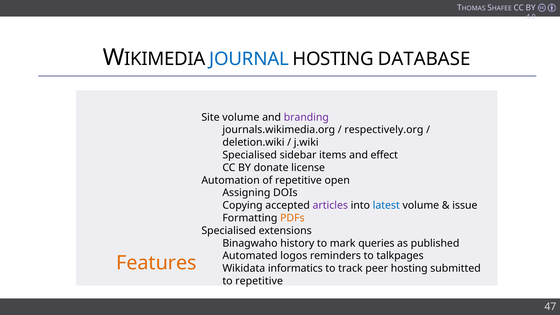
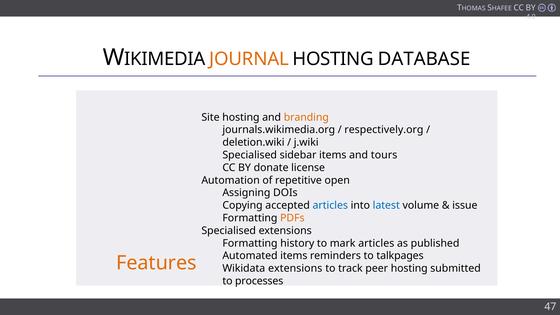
JOURNAL colour: blue -> orange
Site volume: volume -> hosting
branding colour: purple -> orange
effect: effect -> tours
articles at (330, 205) colour: purple -> blue
Binagwaho at (250, 243): Binagwaho -> Formatting
mark queries: queries -> articles
Automated logos: logos -> items
Wikidata informatics: informatics -> extensions
to repetitive: repetitive -> processes
